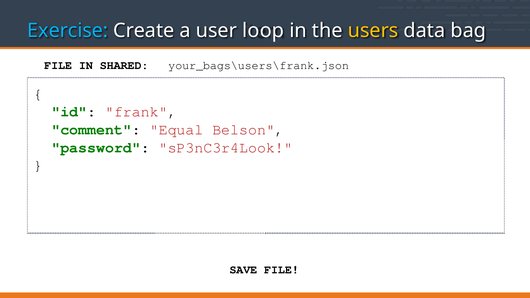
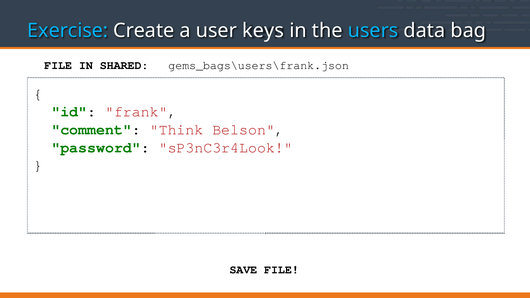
loop: loop -> keys
users colour: yellow -> light blue
your_bags\users\frank.json: your_bags\users\frank.json -> gems_bags\users\frank.json
Equal: Equal -> Think
